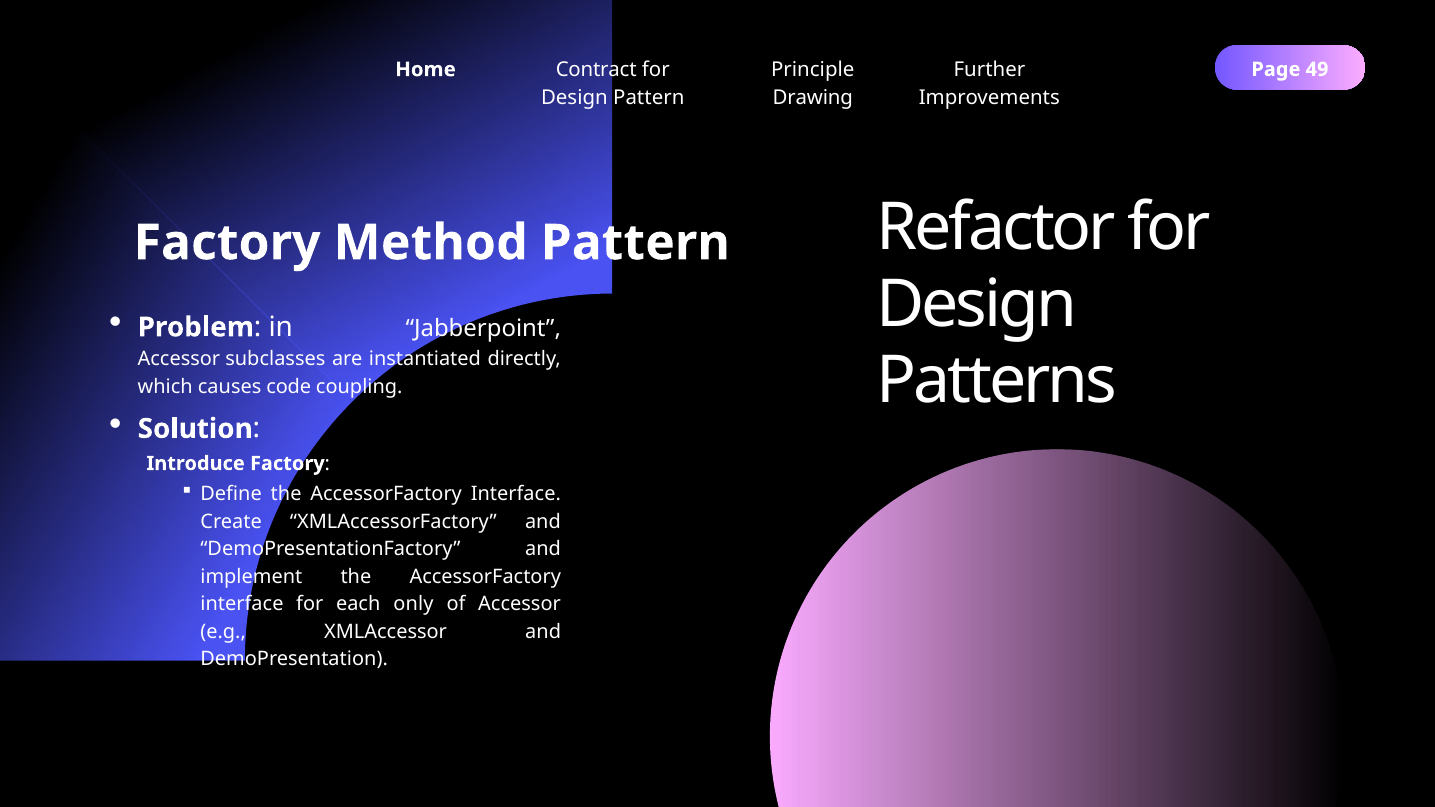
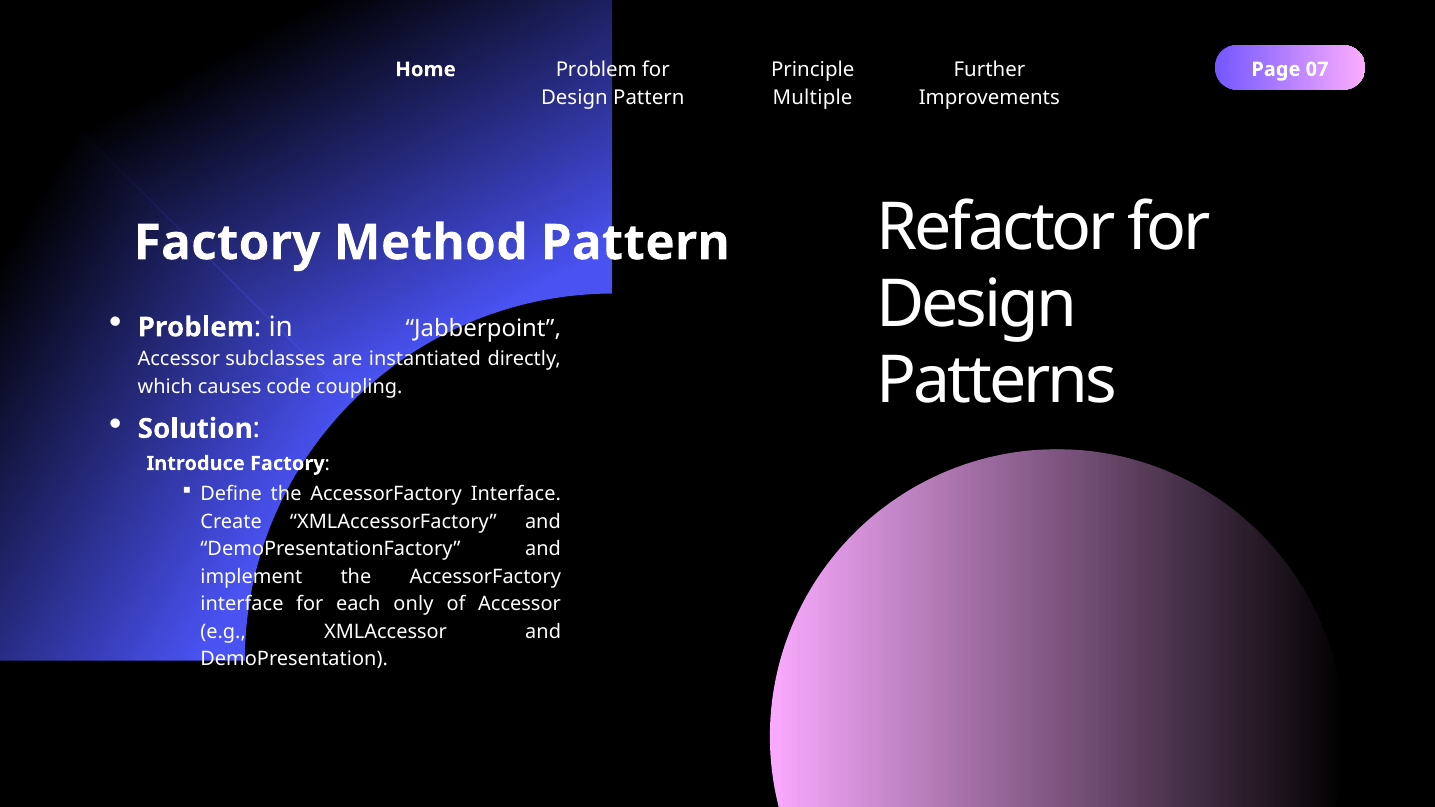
49: 49 -> 07
Home Contract: Contract -> Problem
Drawing: Drawing -> Multiple
